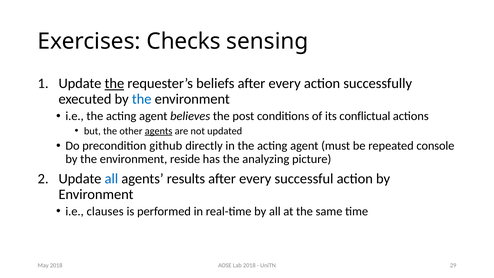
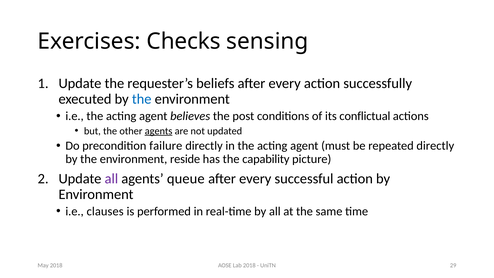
the at (114, 84) underline: present -> none
github: github -> failure
repeated console: console -> directly
analyzing: analyzing -> capability
all at (111, 179) colour: blue -> purple
results: results -> queue
